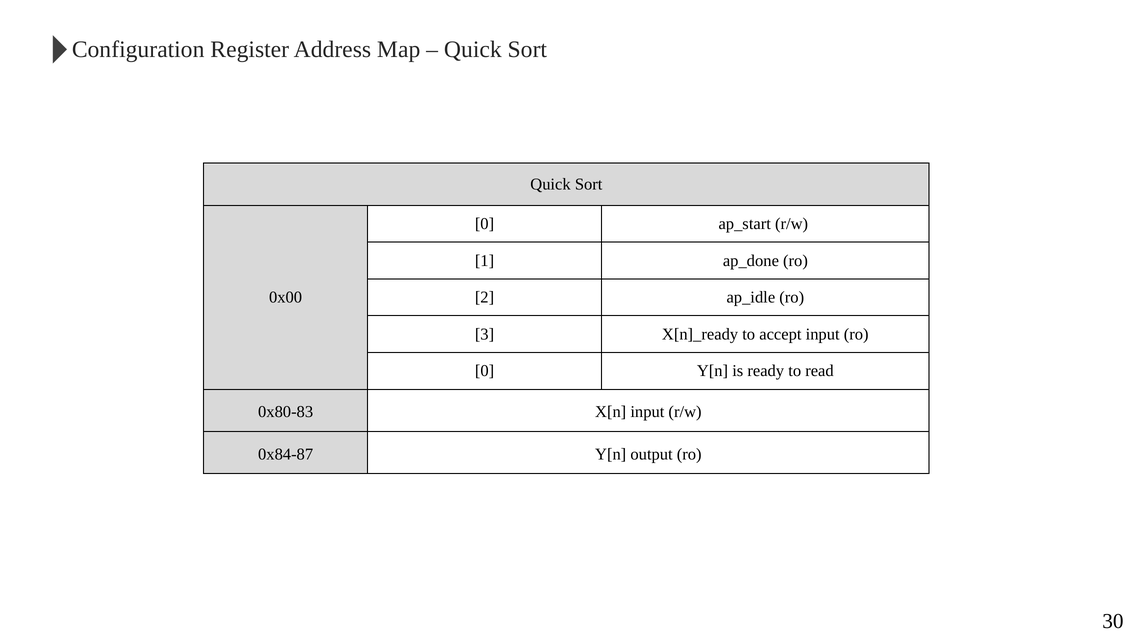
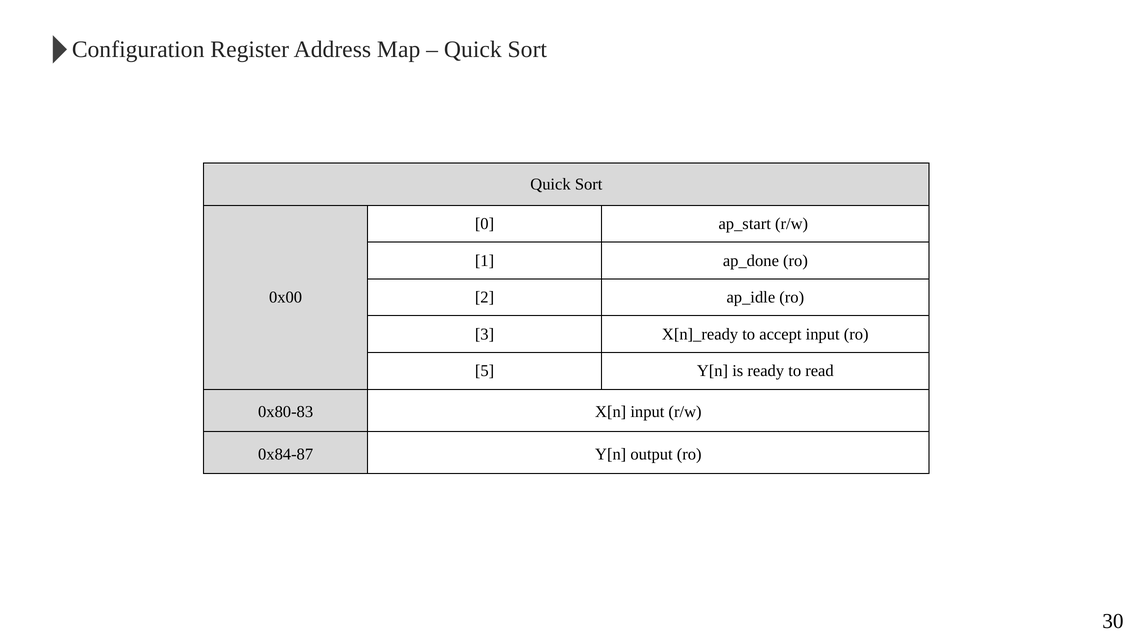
0 at (485, 371): 0 -> 5
